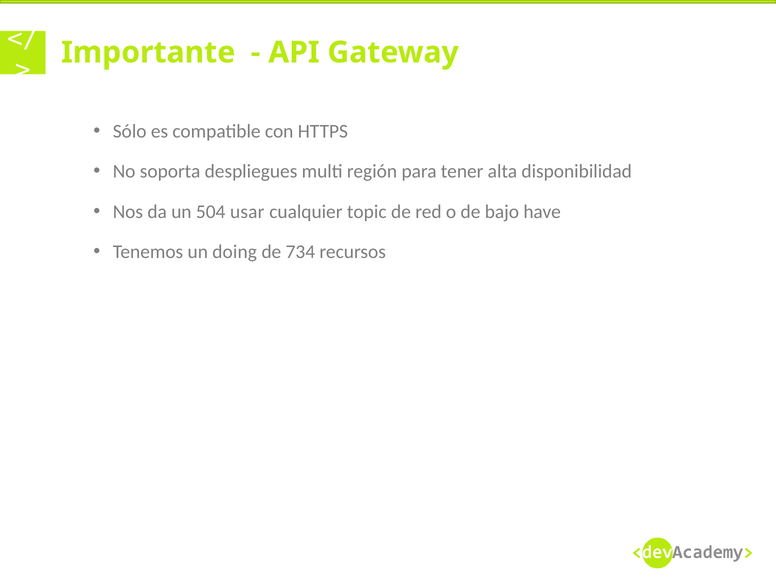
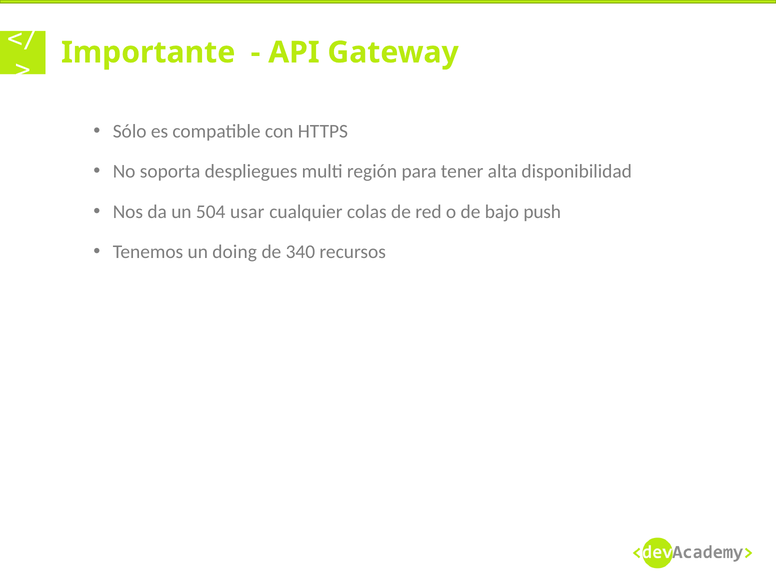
topic: topic -> colas
have: have -> push
734: 734 -> 340
